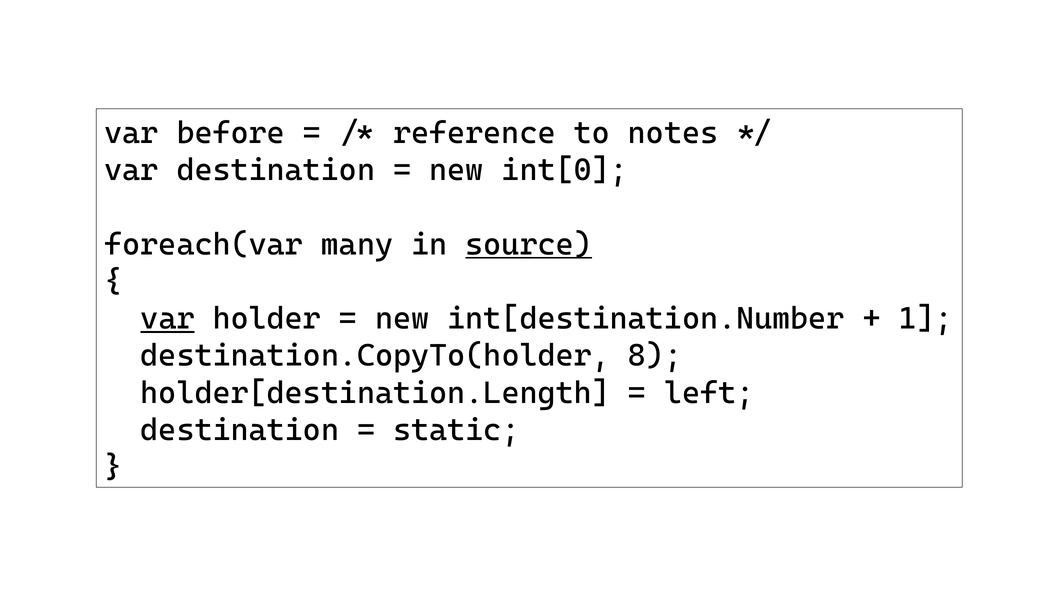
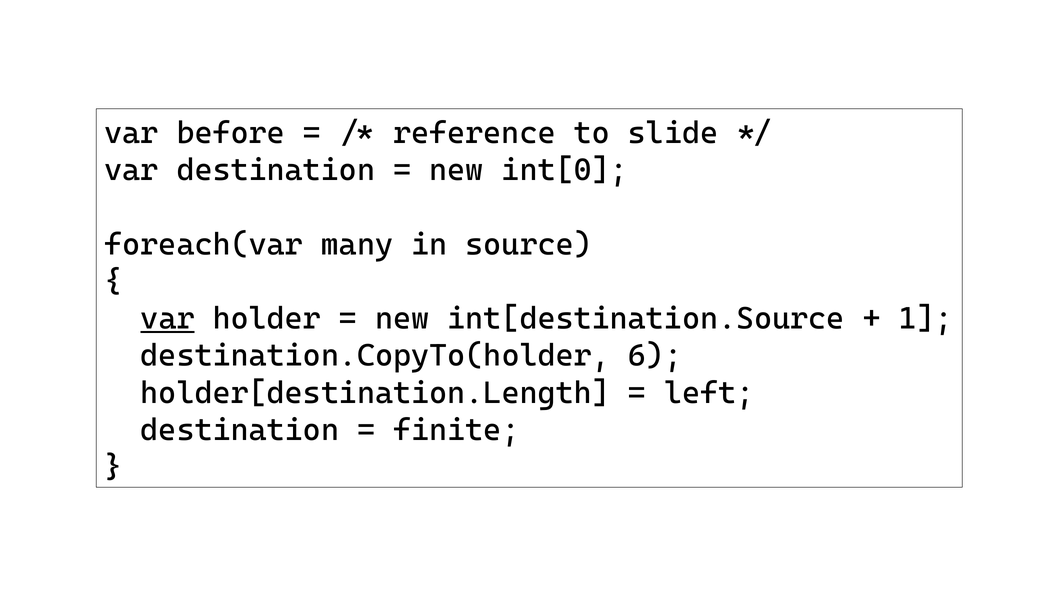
notes: notes -> slide
source underline: present -> none
int[destination.Number: int[destination.Number -> int[destination.Source
8: 8 -> 6
static: static -> finite
